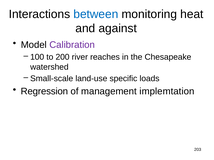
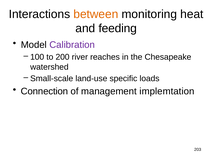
between colour: blue -> orange
against: against -> feeding
Regression: Regression -> Connection
